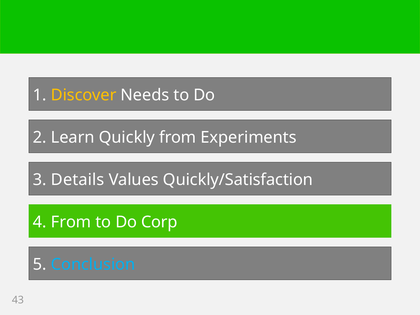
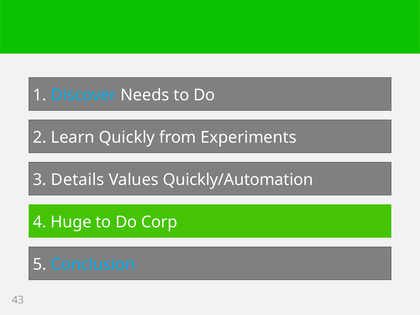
Discover colour: yellow -> light blue
Quickly/Satisfaction: Quickly/Satisfaction -> Quickly/Automation
4 From: From -> Huge
